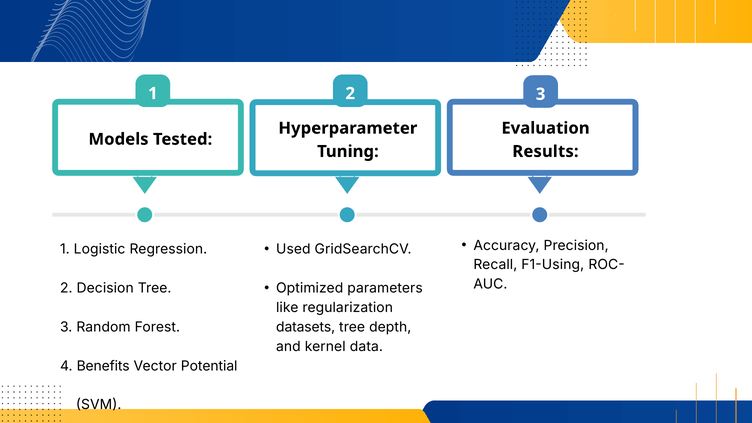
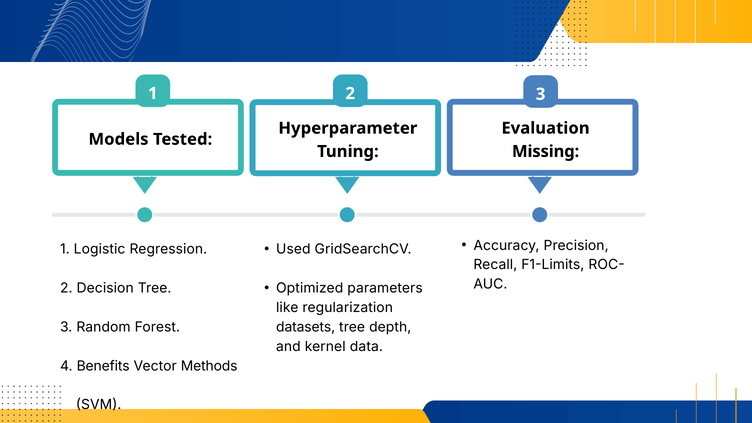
Results: Results -> Missing
F1-Using: F1-Using -> F1-Limits
Potential: Potential -> Methods
